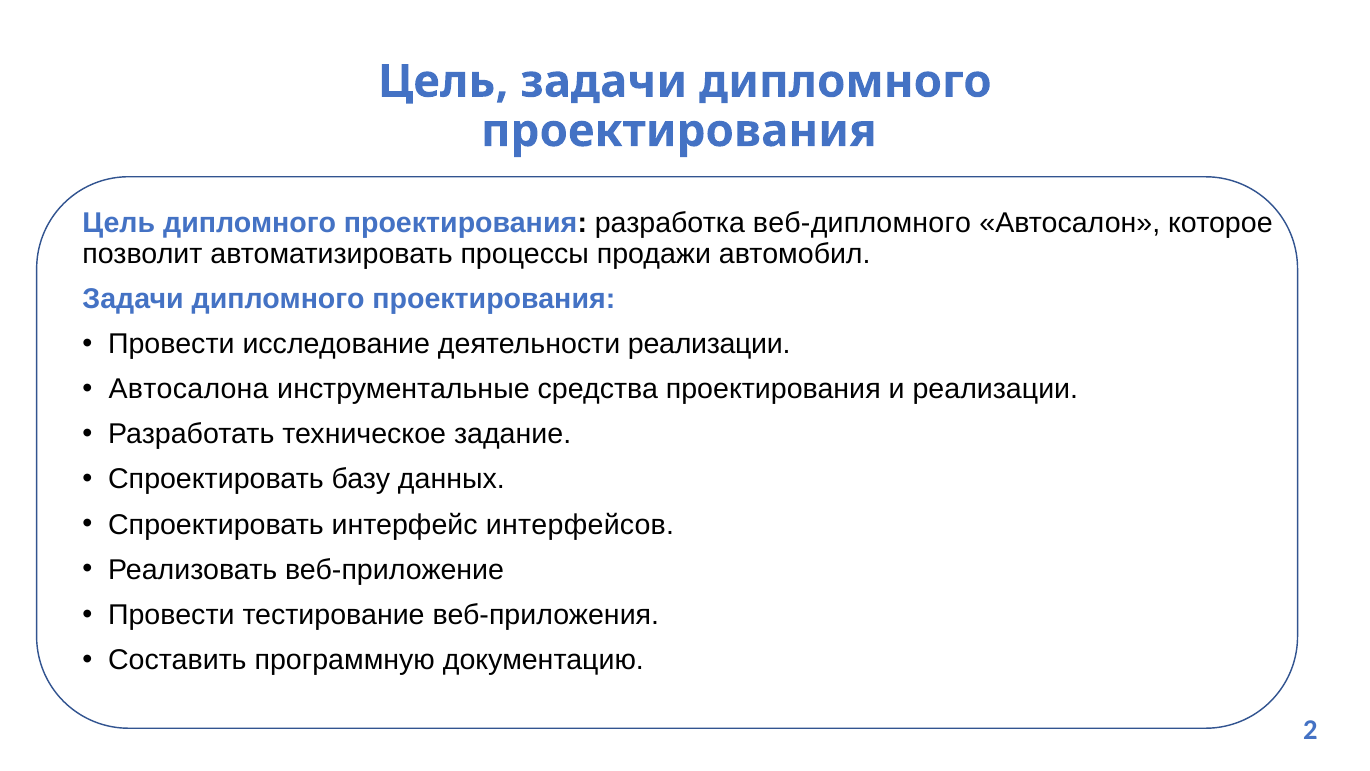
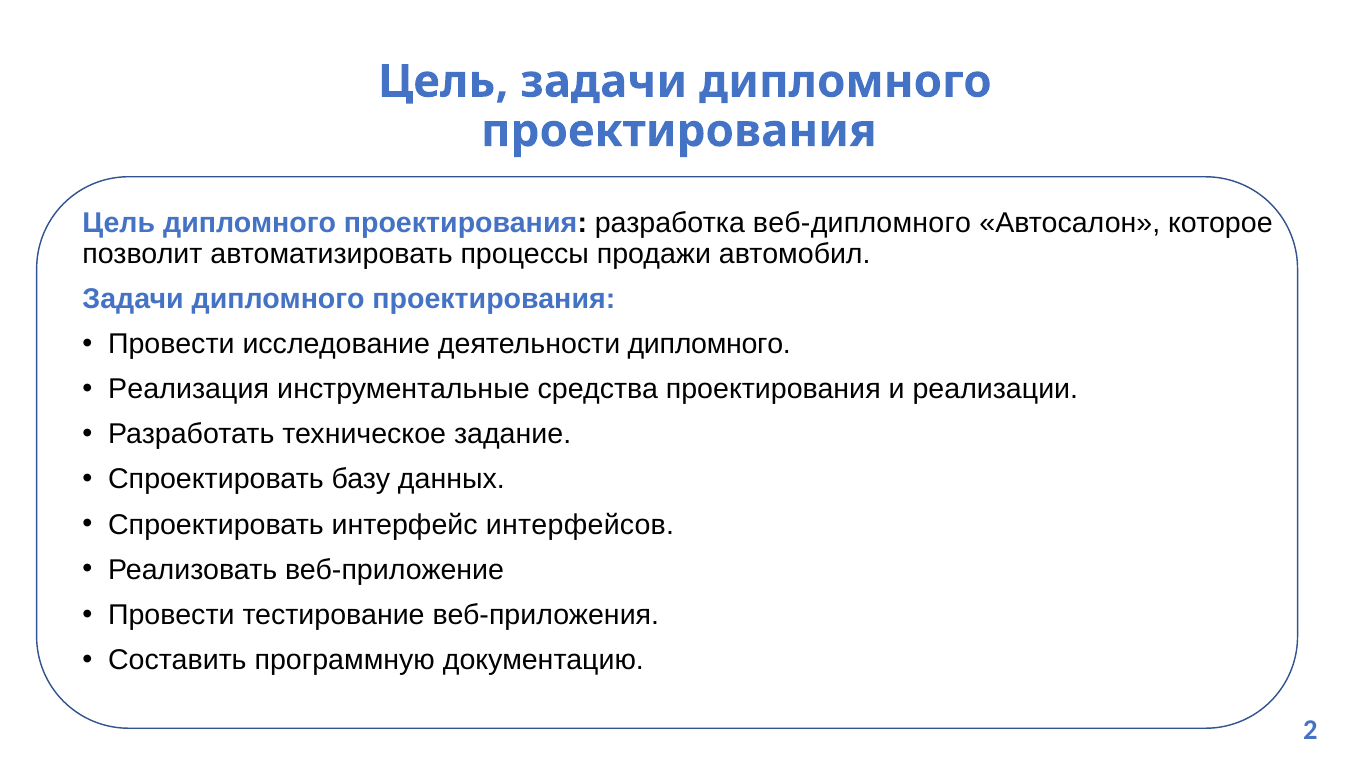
деятельности реализации: реализации -> дипломного
Автосалона: Автосалона -> Реализация
